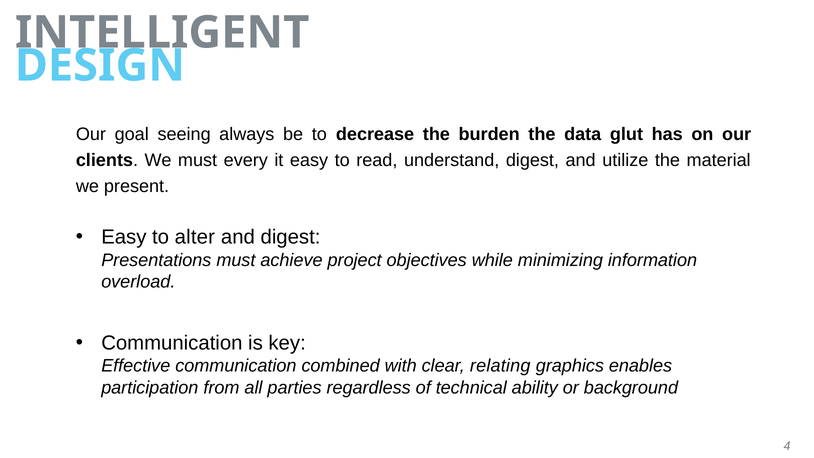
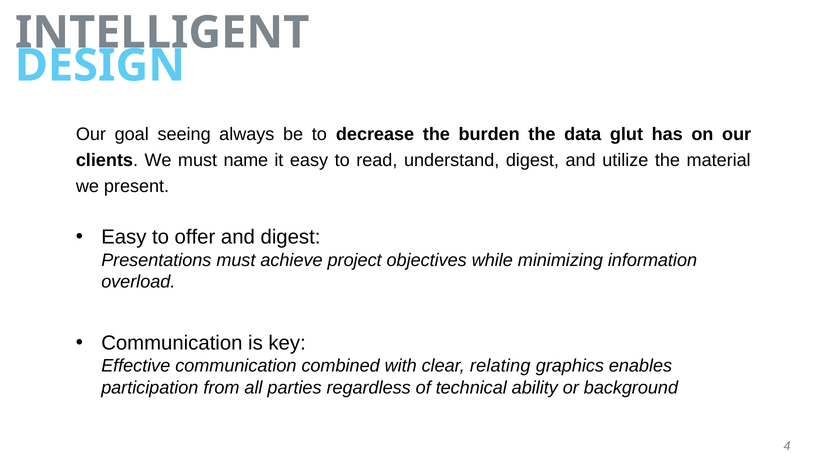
every: every -> name
alter: alter -> offer
